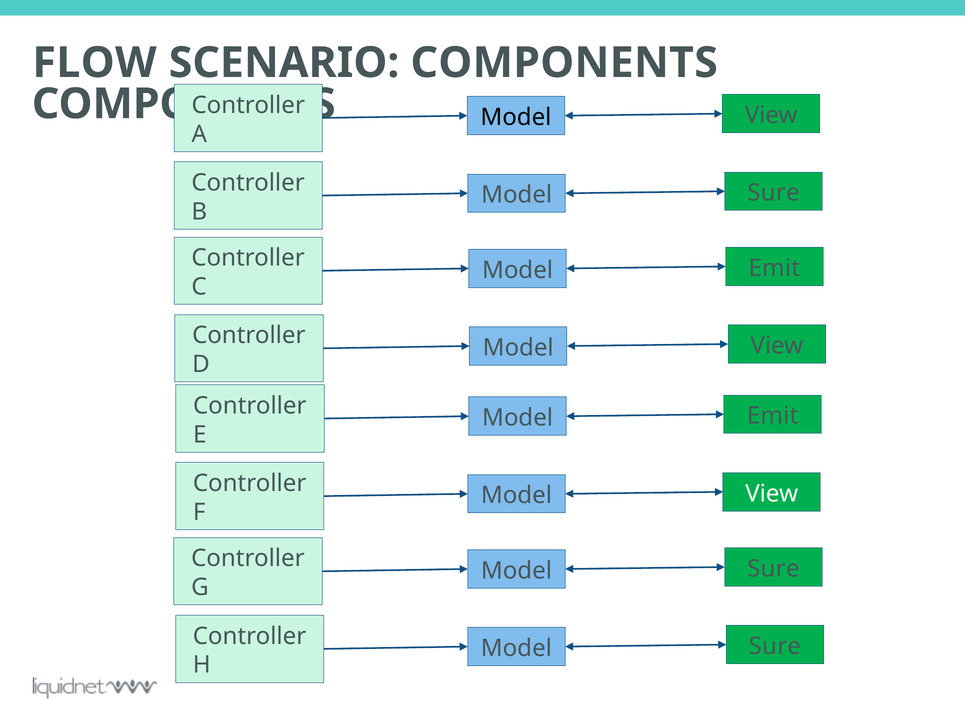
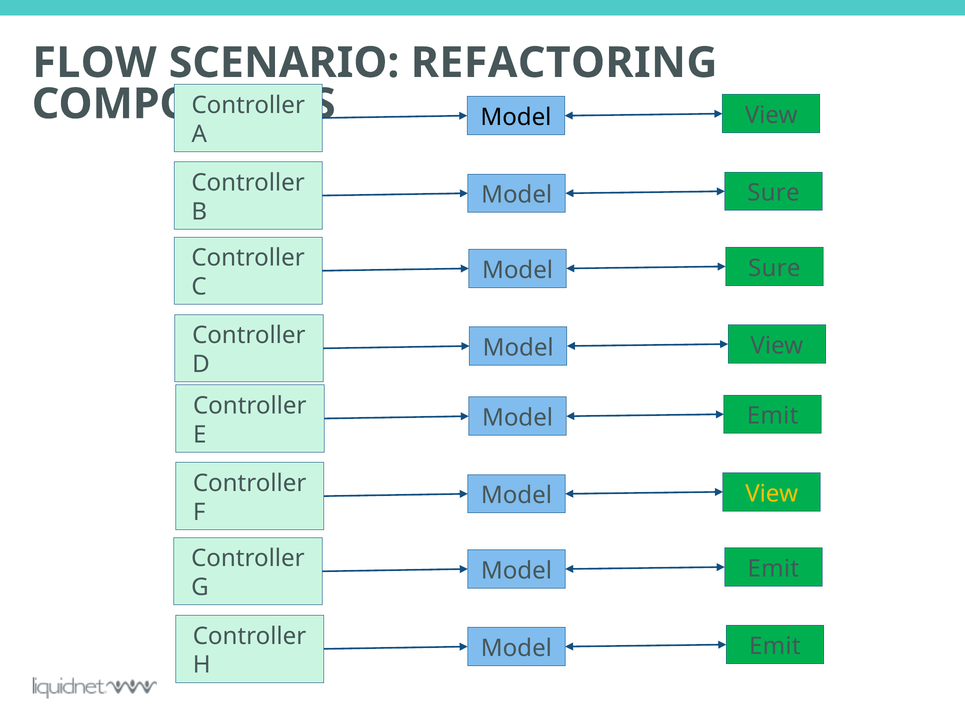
COMPONENTS at (564, 63): COMPONENTS -> REFACTORING
Emit at (774, 268): Emit -> Sure
View at (772, 493) colour: white -> yellow
Sure at (773, 569): Sure -> Emit
Sure at (775, 646): Sure -> Emit
